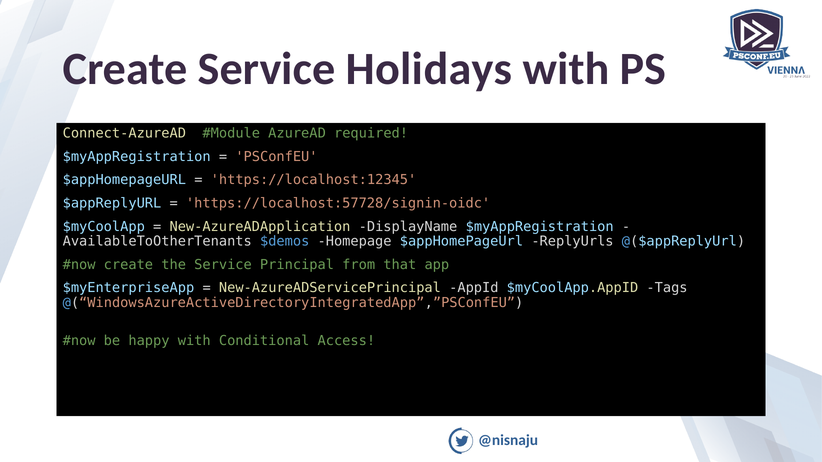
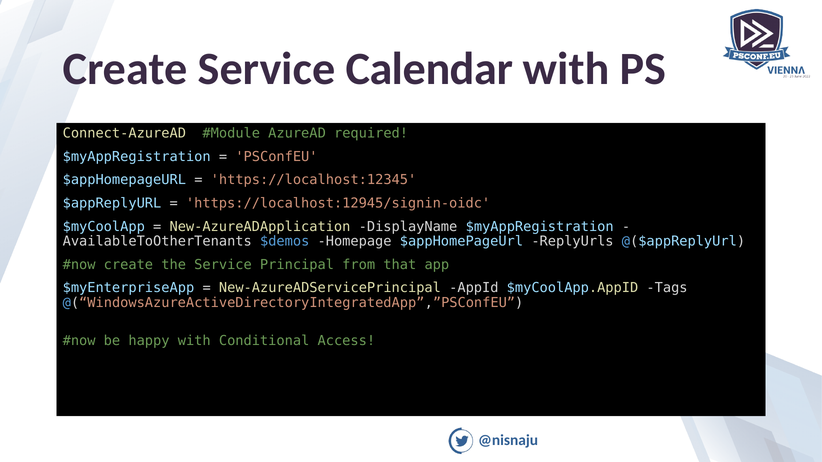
Holidays: Holidays -> Calendar
https://localhost:57728/signin-oidc: https://localhost:57728/signin-oidc -> https://localhost:12945/signin-oidc
